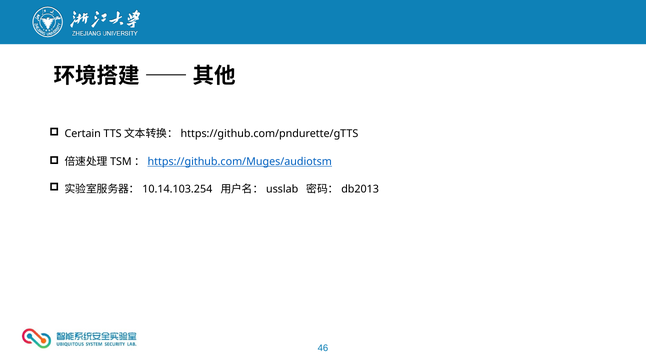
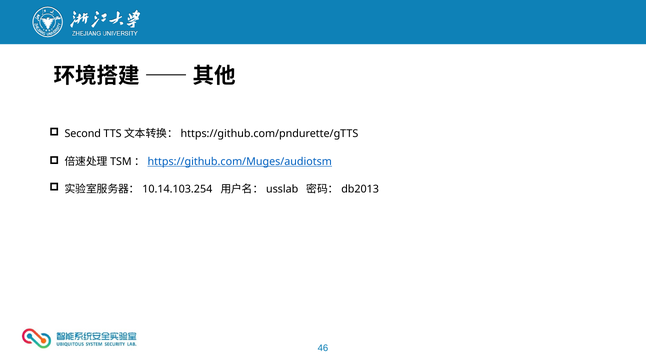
Certain: Certain -> Second
